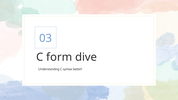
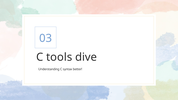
form: form -> tools
